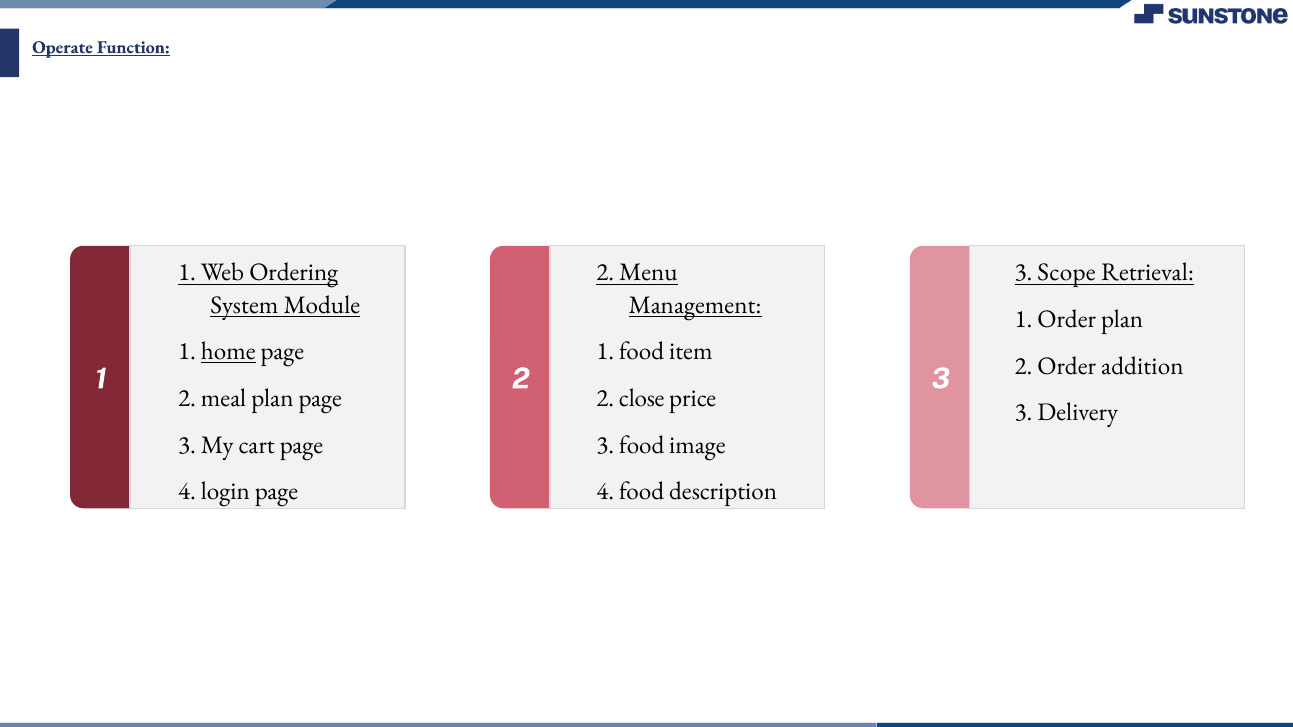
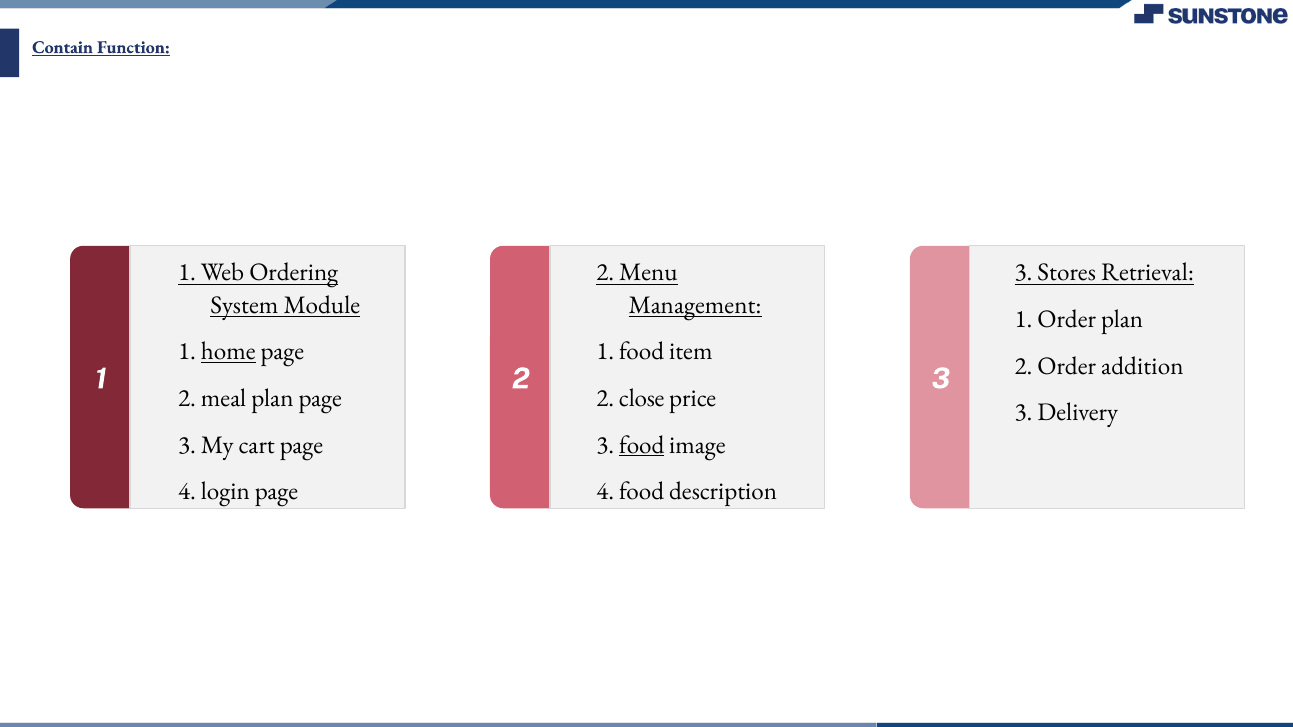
Operate: Operate -> Contain
Scope: Scope -> Stores
food at (642, 445) underline: none -> present
